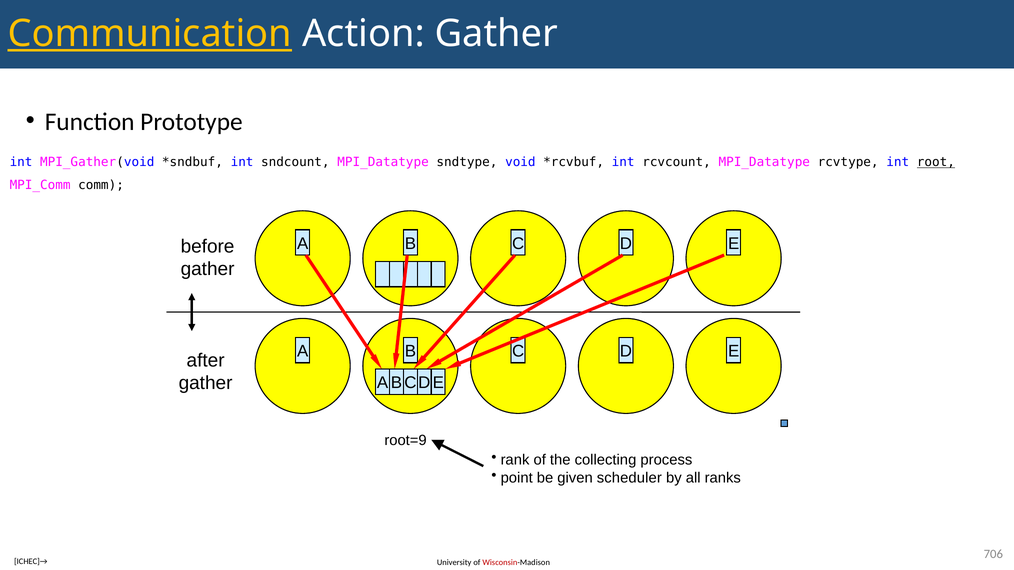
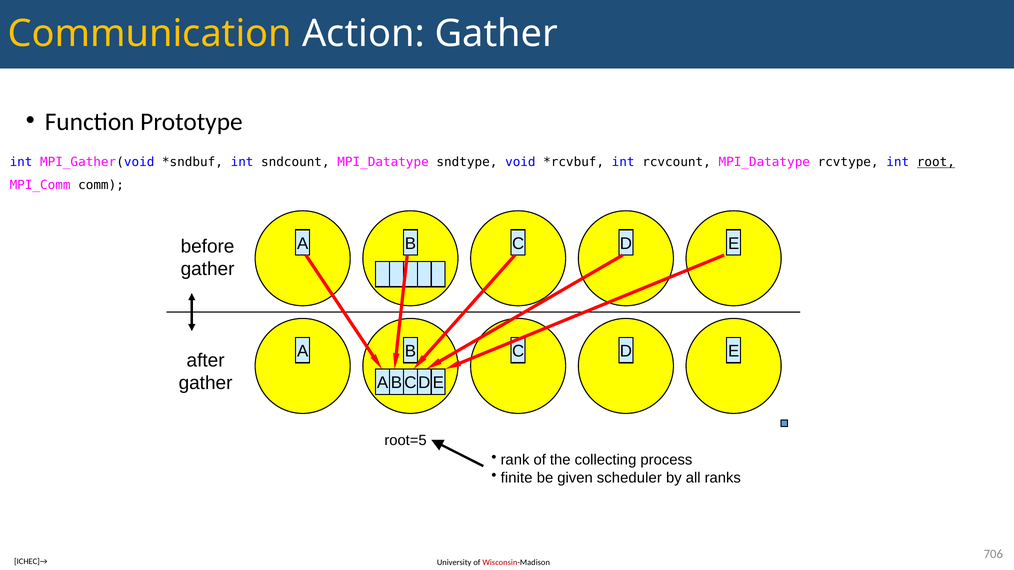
Communication underline: present -> none
root=9: root=9 -> root=5
point: point -> finite
